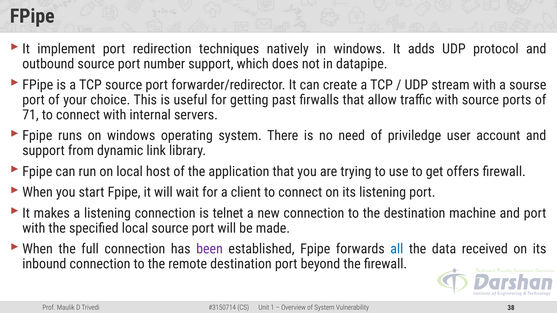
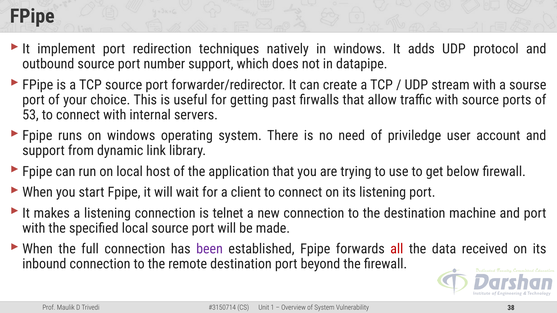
71: 71 -> 53
offers: offers -> below
all colour: blue -> red
